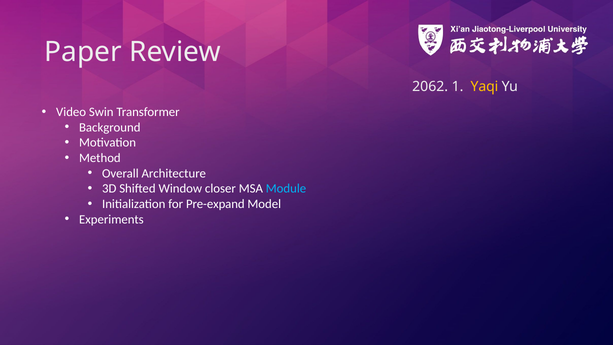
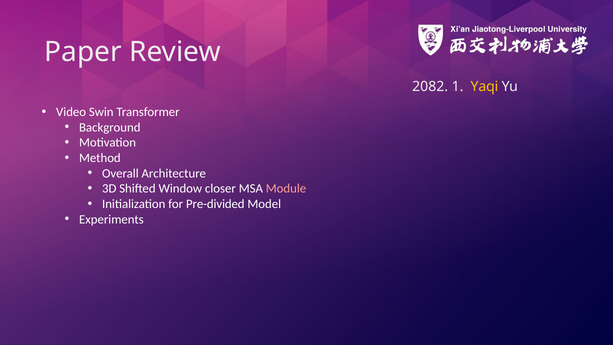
2062: 2062 -> 2082
Module colour: light blue -> pink
Pre-expand: Pre-expand -> Pre-divided
